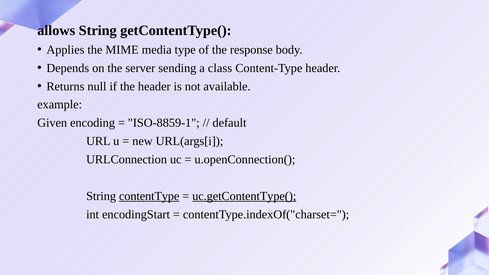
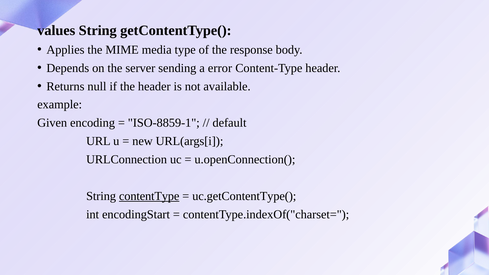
allows: allows -> values
class: class -> error
uc.getContentType( underline: present -> none
